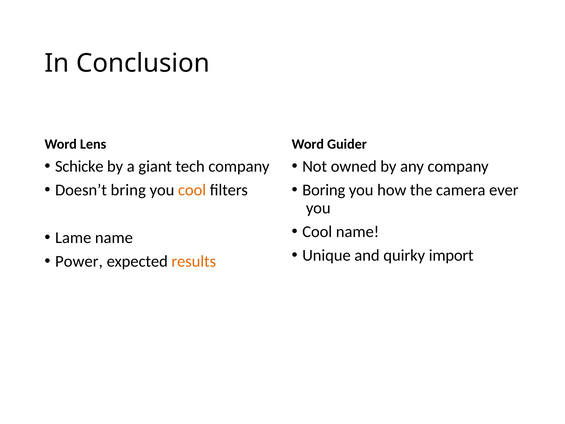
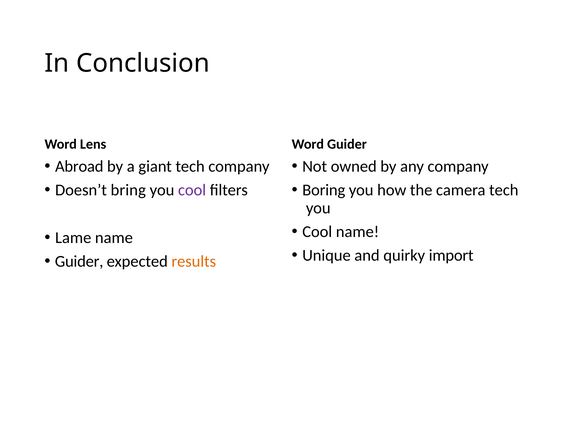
Schicke: Schicke -> Abroad
cool at (192, 190) colour: orange -> purple
camera ever: ever -> tech
Power at (79, 261): Power -> Guider
